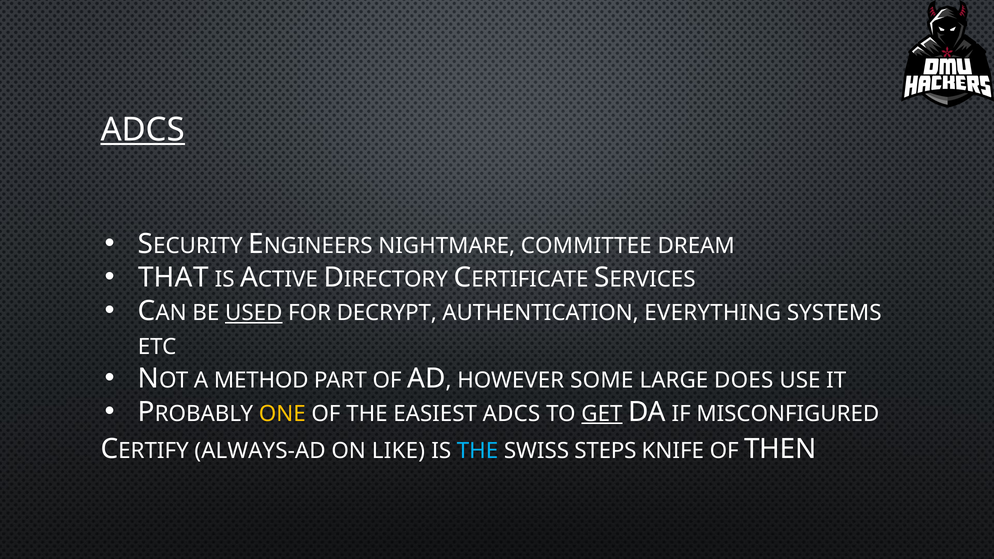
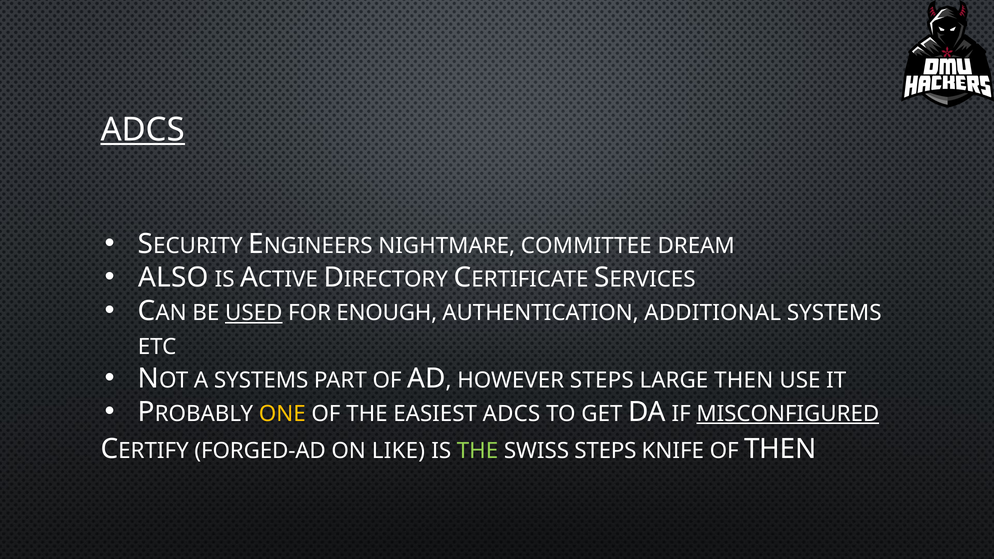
THAT: THAT -> ALSO
DECRYPT: DECRYPT -> ENOUGH
EVERYTHING: EVERYTHING -> ADDITIONAL
A METHOD: METHOD -> SYSTEMS
HOWEVER SOME: SOME -> STEPS
LARGE DOES: DOES -> THEN
GET underline: present -> none
MISCONFIGURED underline: none -> present
ALWAYS-AD: ALWAYS-AD -> FORGED-AD
THE at (478, 451) colour: light blue -> light green
